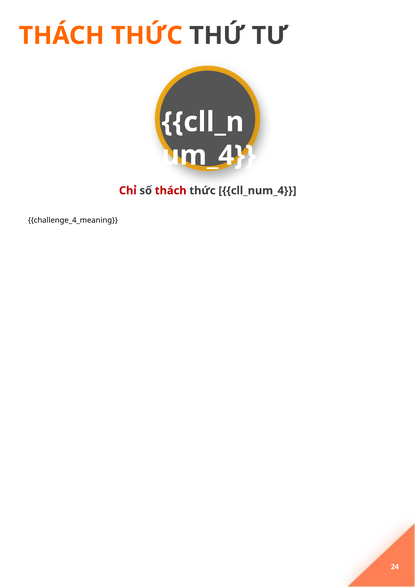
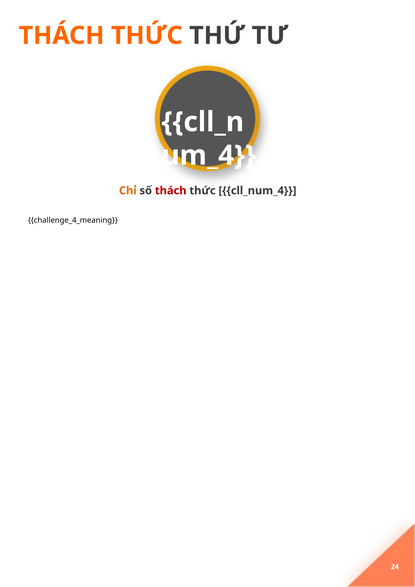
Chỉ colour: red -> orange
